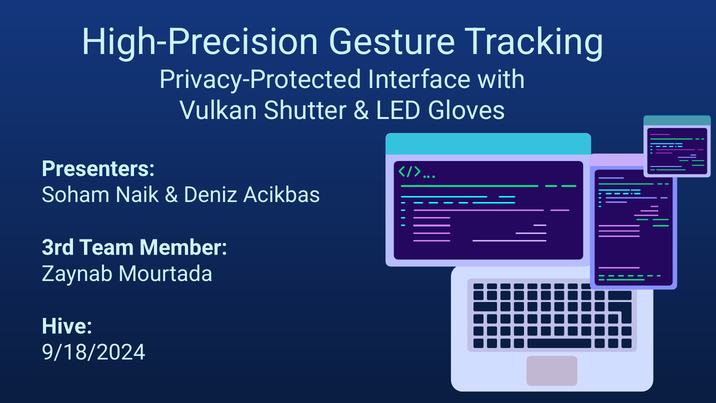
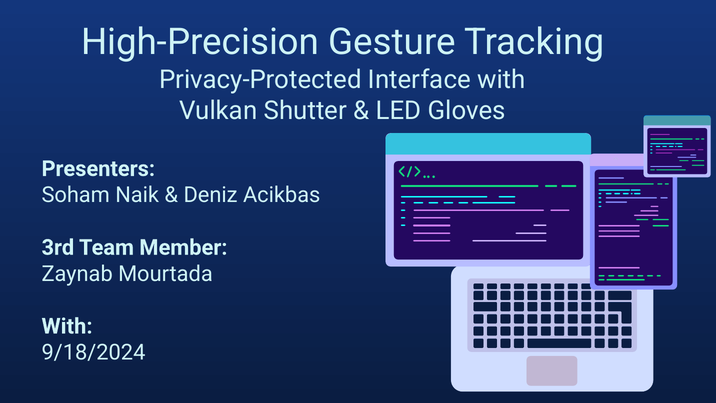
Hive at (67, 326): Hive -> With
